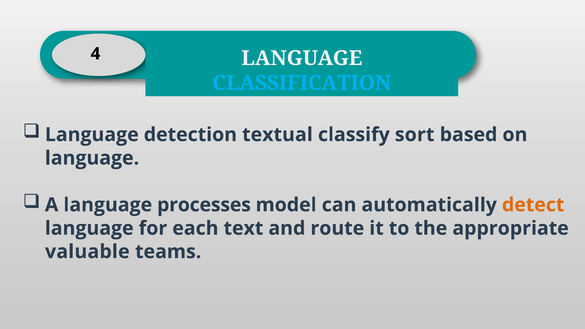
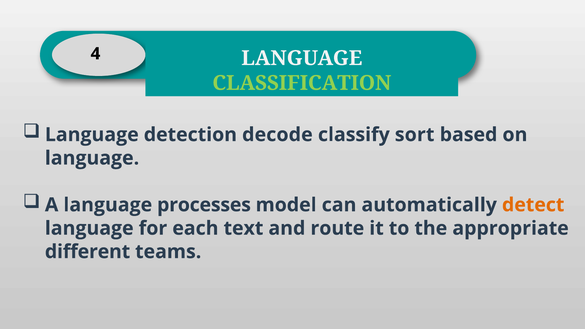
CLASSIFICATION colour: light blue -> light green
textual: textual -> decode
valuable: valuable -> different
